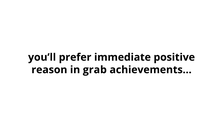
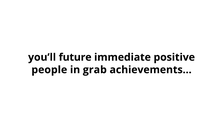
prefer: prefer -> future
reason: reason -> people
